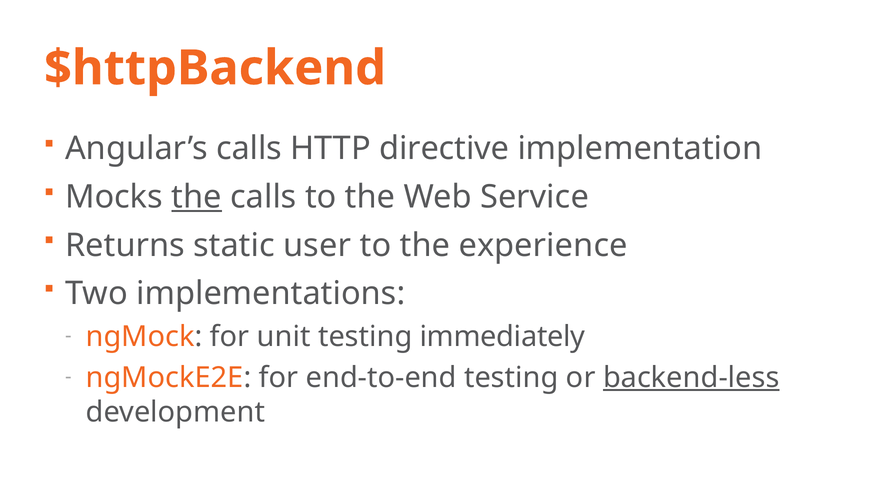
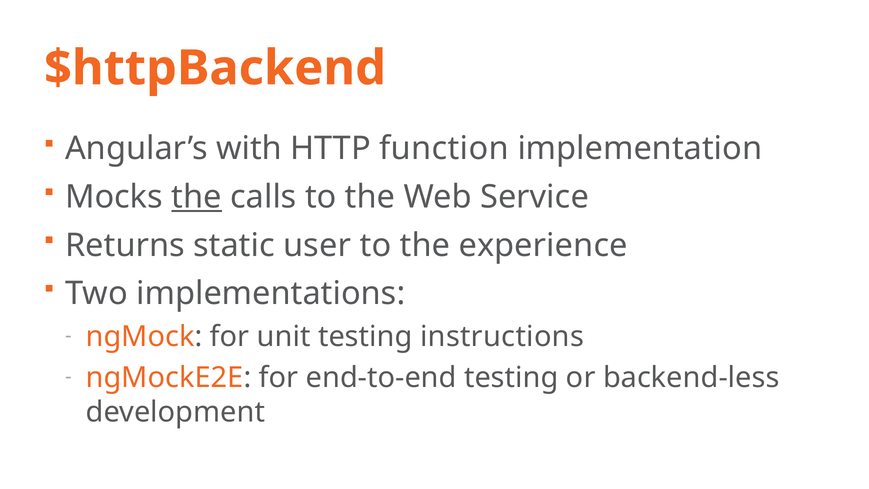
Angular’s calls: calls -> with
directive: directive -> function
immediately: immediately -> instructions
backend-less underline: present -> none
